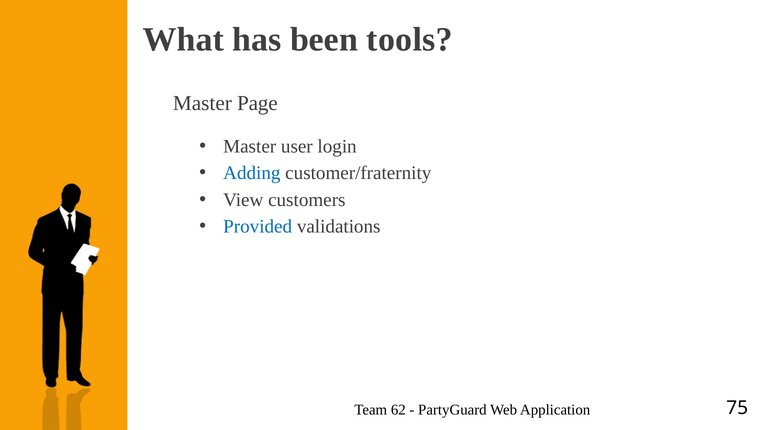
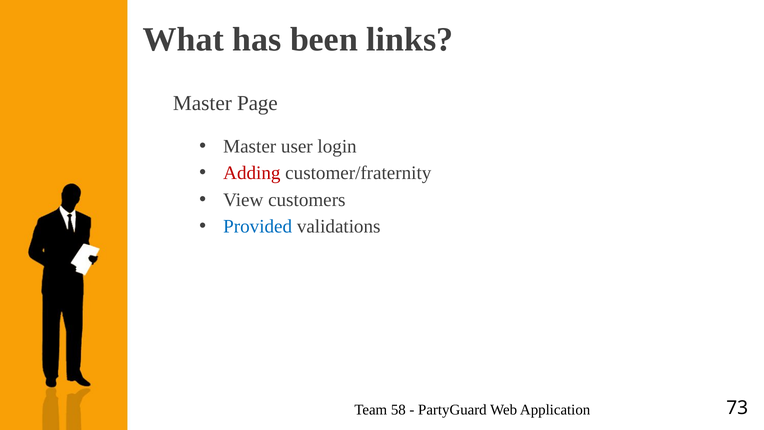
tools: tools -> links
Adding colour: blue -> red
62: 62 -> 58
75: 75 -> 73
